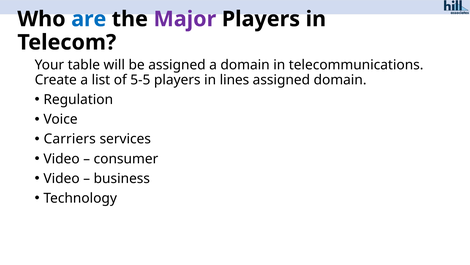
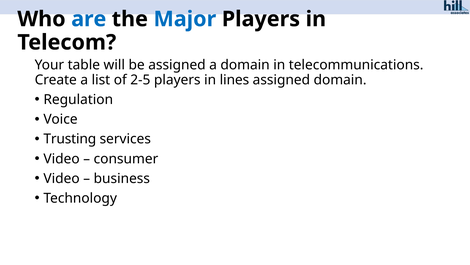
Major colour: purple -> blue
5-5: 5-5 -> 2-5
Carriers: Carriers -> Trusting
